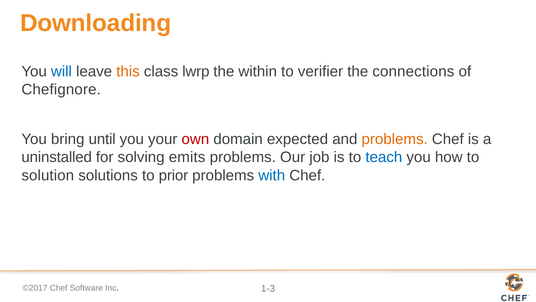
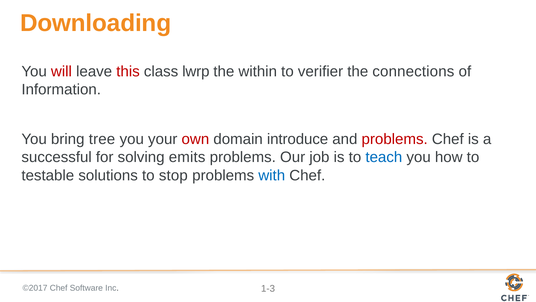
will colour: blue -> red
this colour: orange -> red
Chefignore: Chefignore -> Information
until: until -> tree
expected: expected -> introduce
problems at (395, 139) colour: orange -> red
uninstalled: uninstalled -> successful
solution: solution -> testable
prior: prior -> stop
